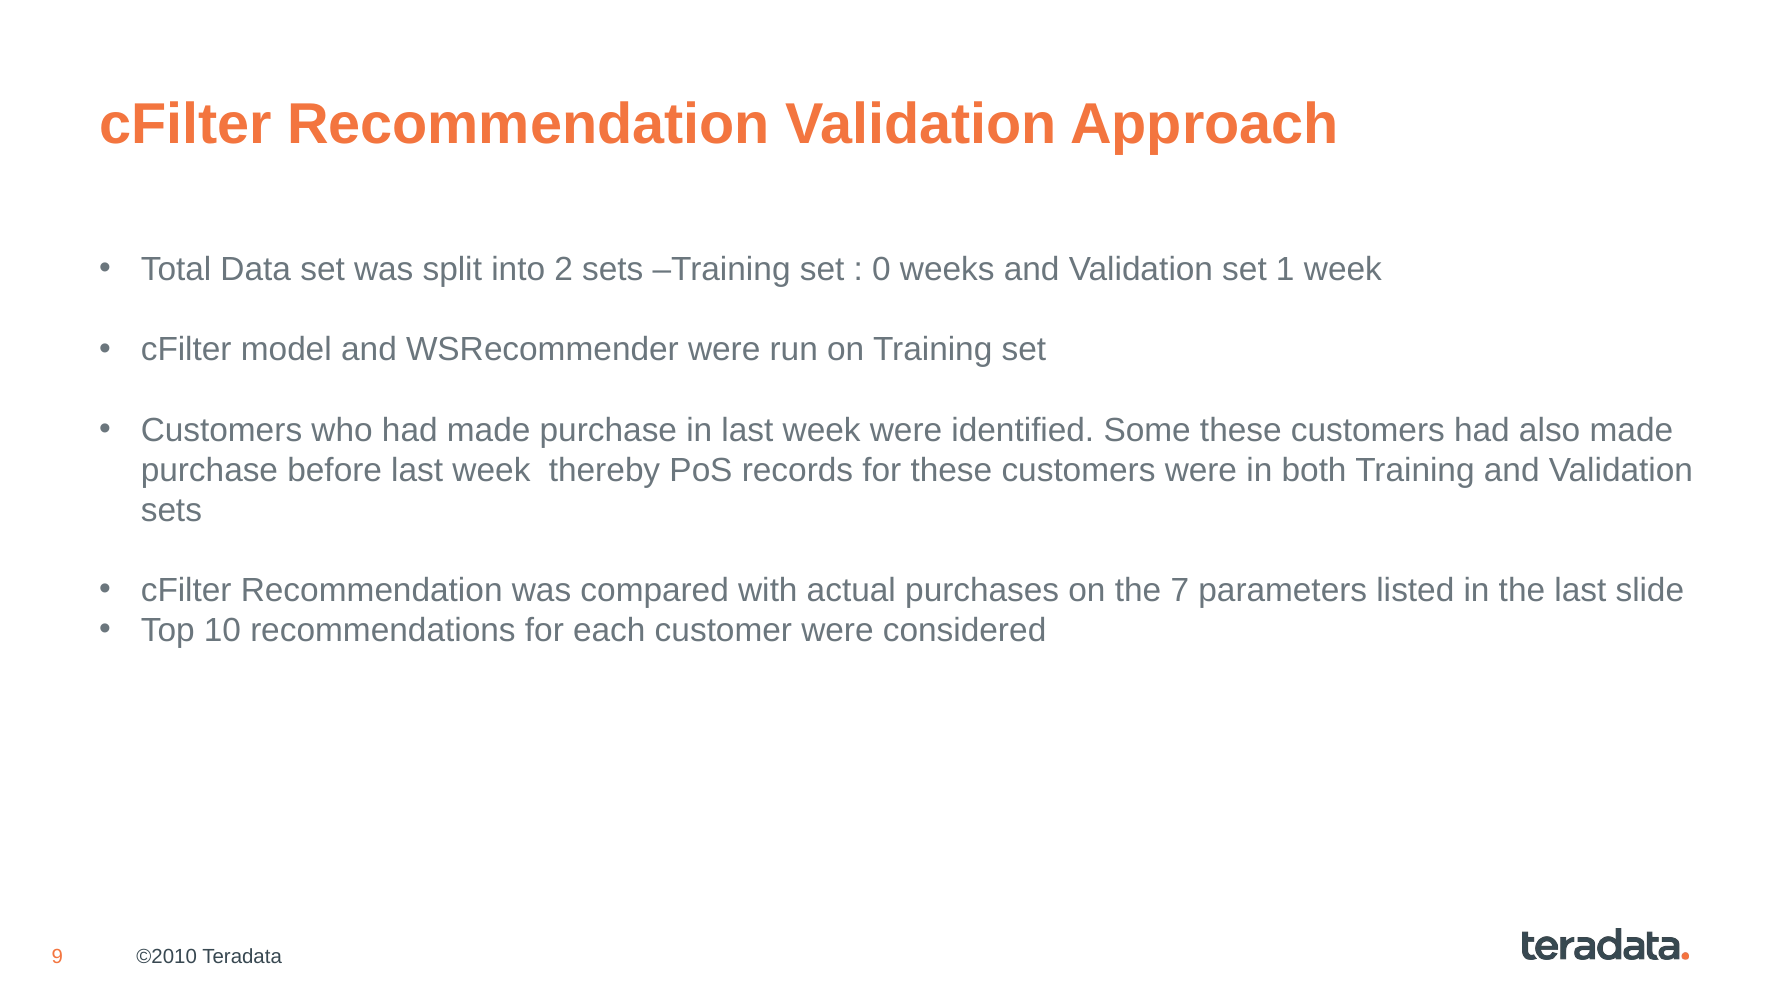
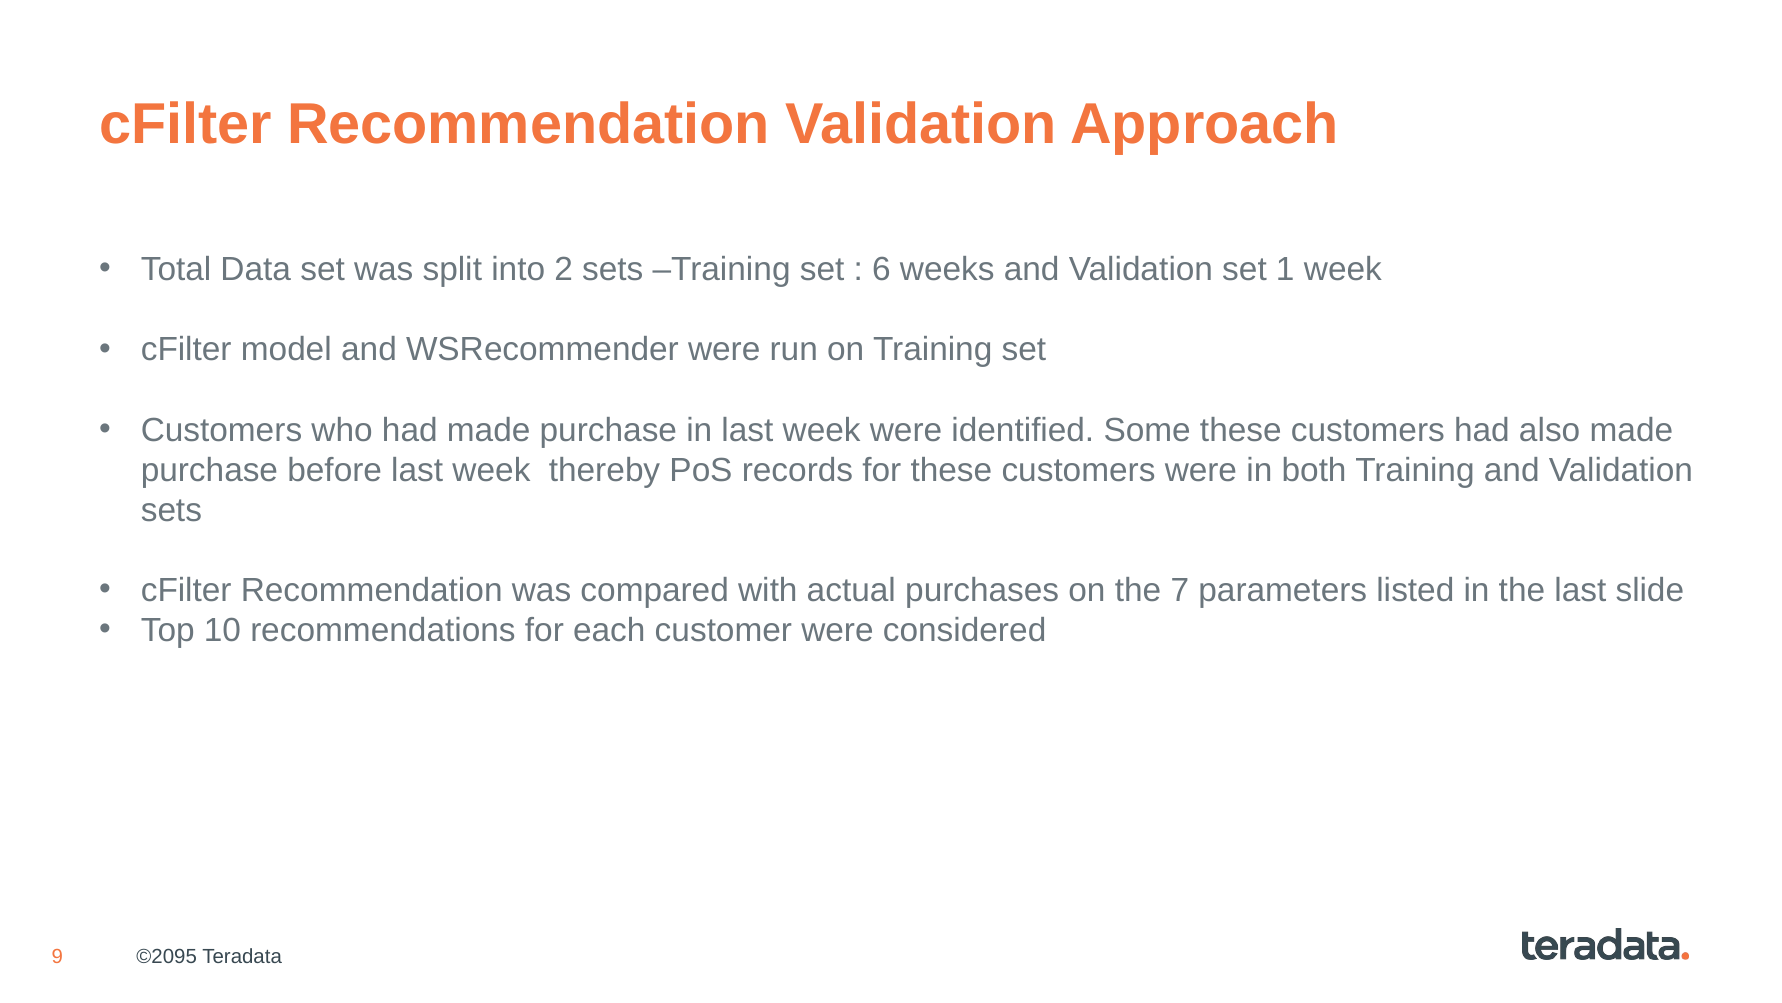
0: 0 -> 6
©2010: ©2010 -> ©2095
